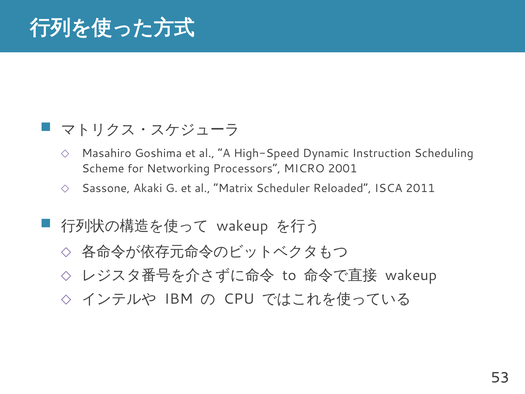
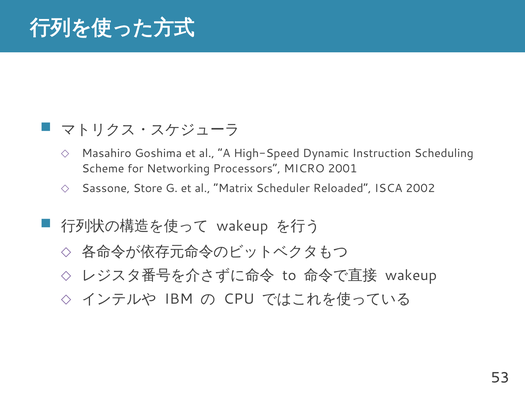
Akaki: Akaki -> Store
2011: 2011 -> 2002
